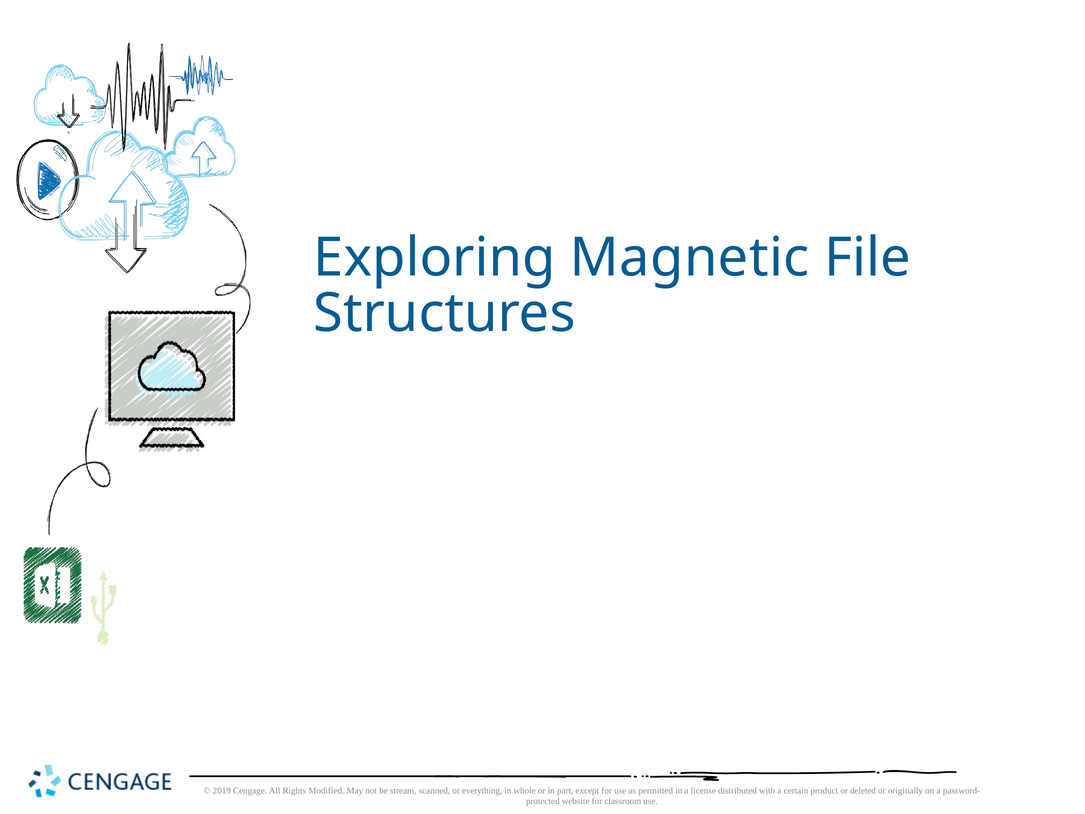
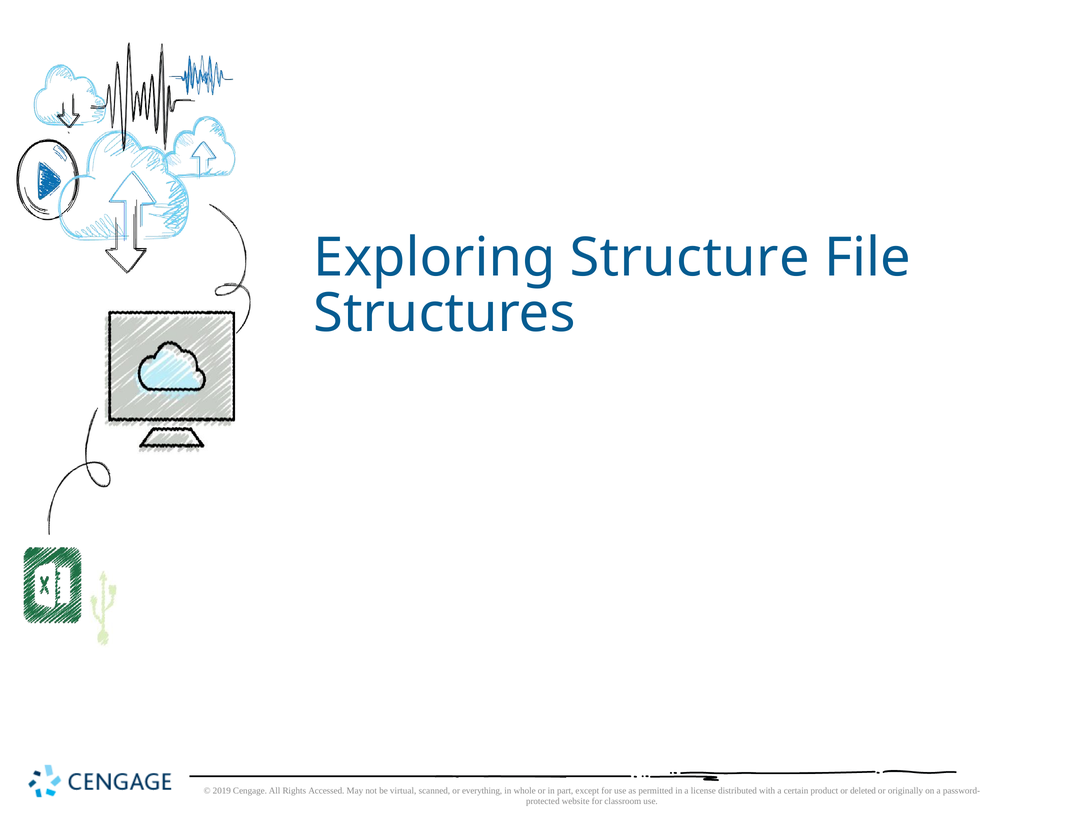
Magnetic: Magnetic -> Structure
Modified: Modified -> Accessed
stream: stream -> virtual
